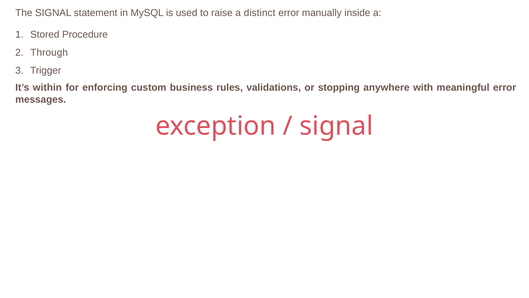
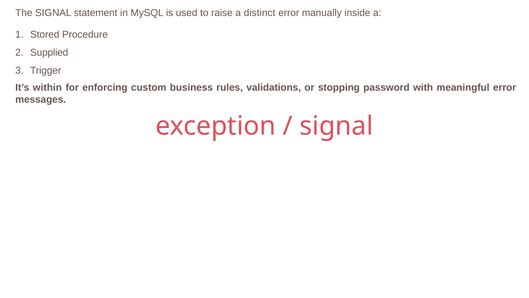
Through: Through -> Supplied
anywhere: anywhere -> password
